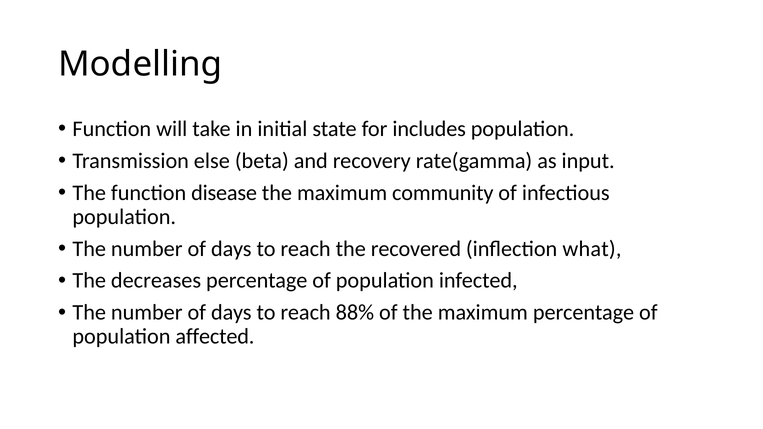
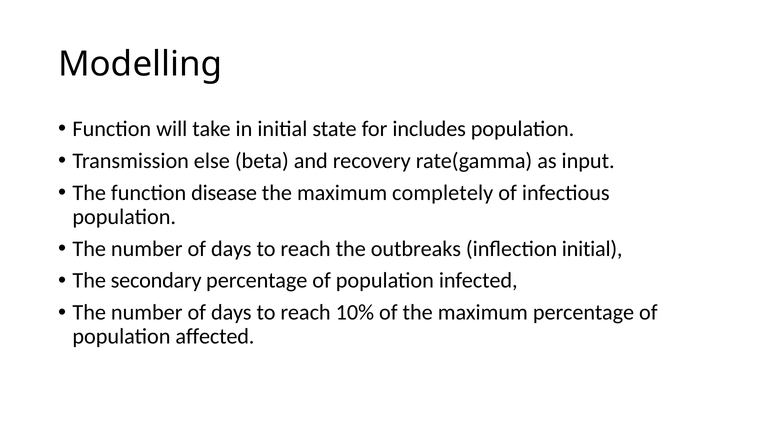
community: community -> completely
recovered: recovered -> outbreaks
inflection what: what -> initial
decreases: decreases -> secondary
88%: 88% -> 10%
